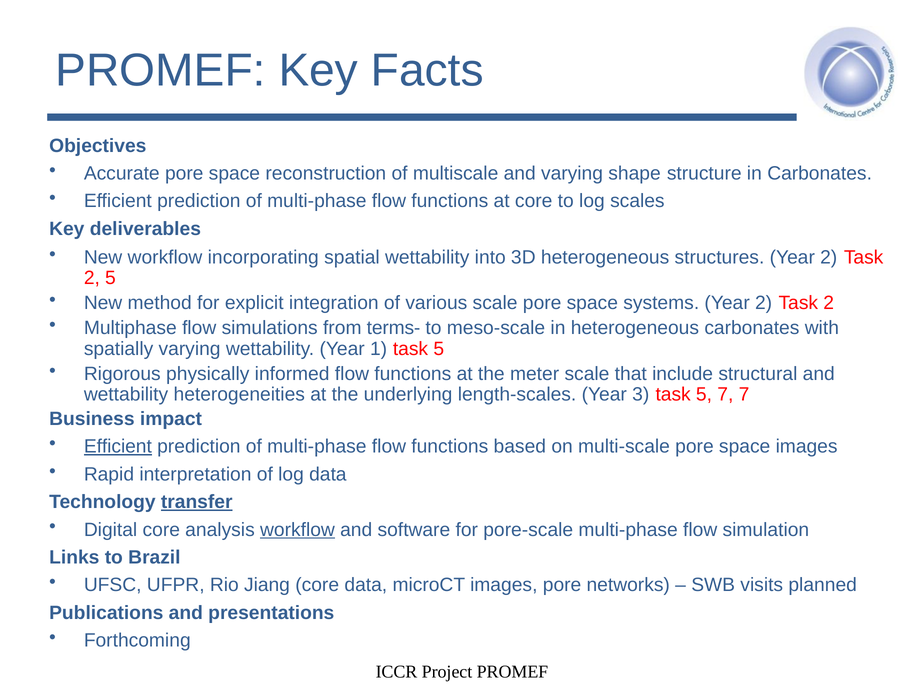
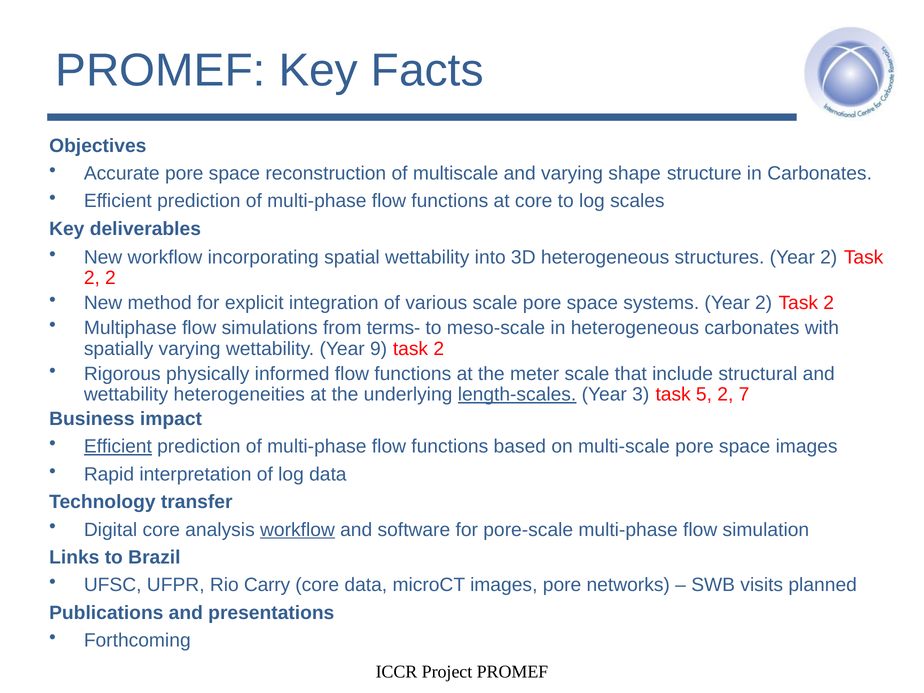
2 5: 5 -> 2
1: 1 -> 9
5 at (439, 349): 5 -> 2
length-scales underline: none -> present
5 7: 7 -> 2
transfer underline: present -> none
Jiang: Jiang -> Carry
